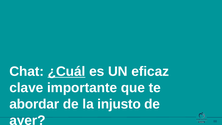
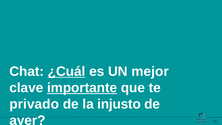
eficaz: eficaz -> mejor
importante underline: none -> present
abordar: abordar -> privado
